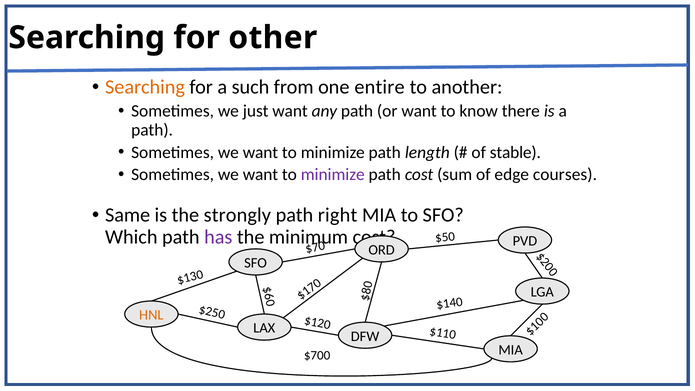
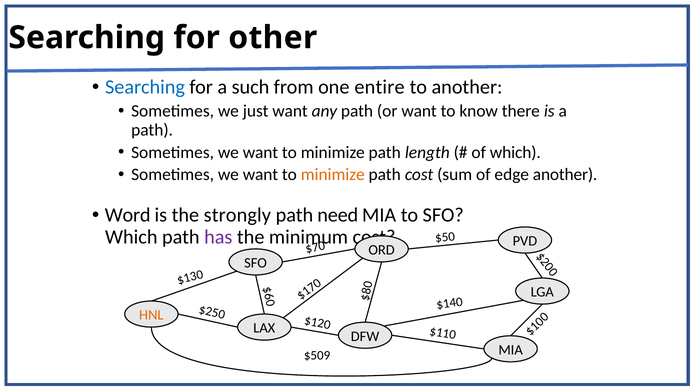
Searching at (145, 87) colour: orange -> blue
of stable: stable -> which
minimize at (333, 175) colour: purple -> orange
edge courses: courses -> another
Same: Same -> Word
right: right -> need
$700: $700 -> $509
